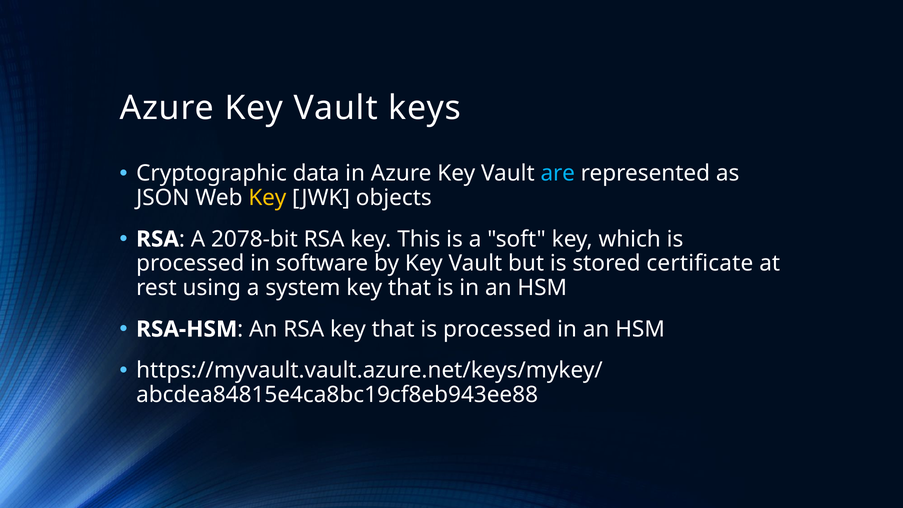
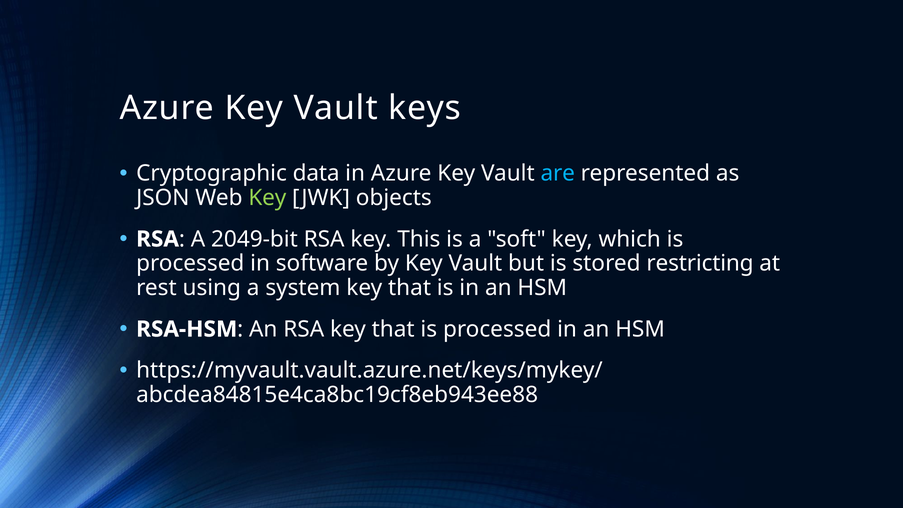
Key at (267, 198) colour: yellow -> light green
2078-bit: 2078-bit -> 2049-bit
certificate: certificate -> restricting
